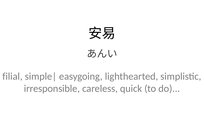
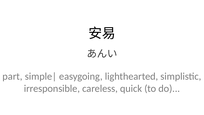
filial: filial -> part
